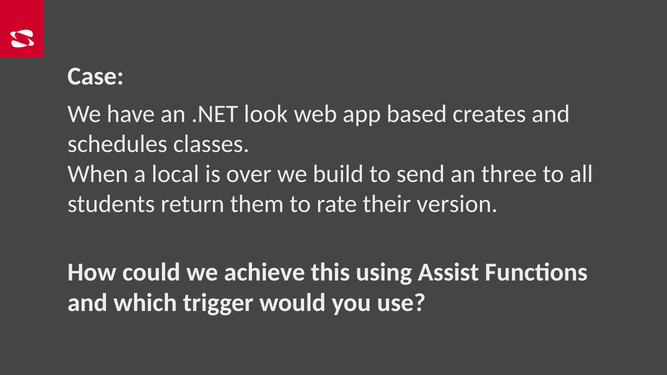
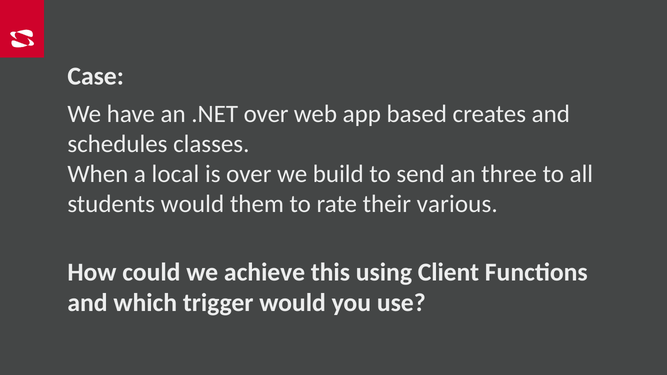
.NET look: look -> over
students return: return -> would
version: version -> various
Assist: Assist -> Client
